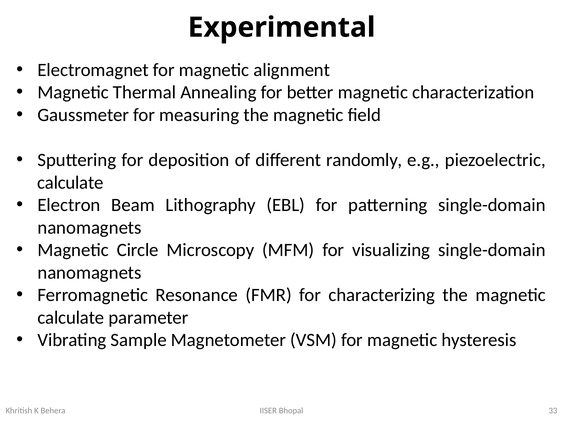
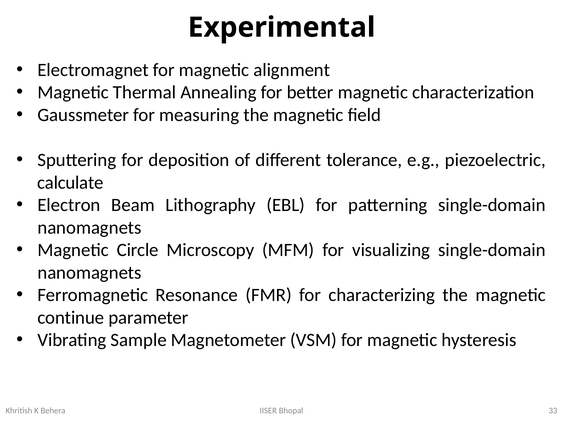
randomly: randomly -> tolerance
calculate at (71, 318): calculate -> continue
